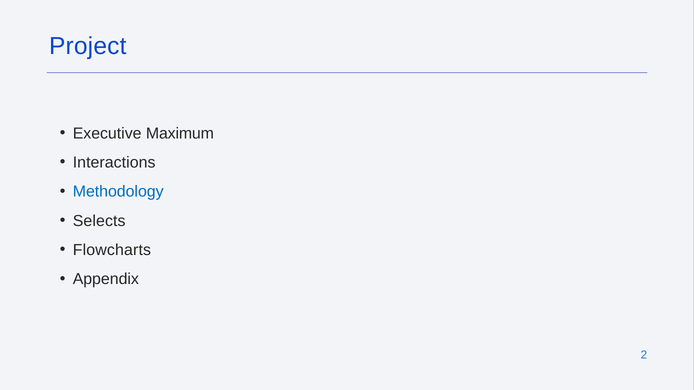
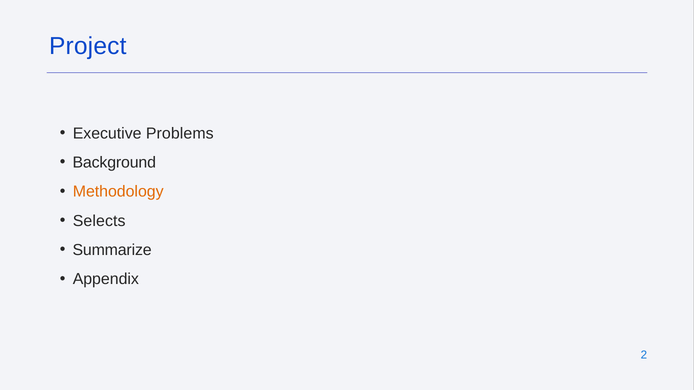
Maximum: Maximum -> Problems
Interactions: Interactions -> Background
Methodology colour: blue -> orange
Flowcharts: Flowcharts -> Summarize
